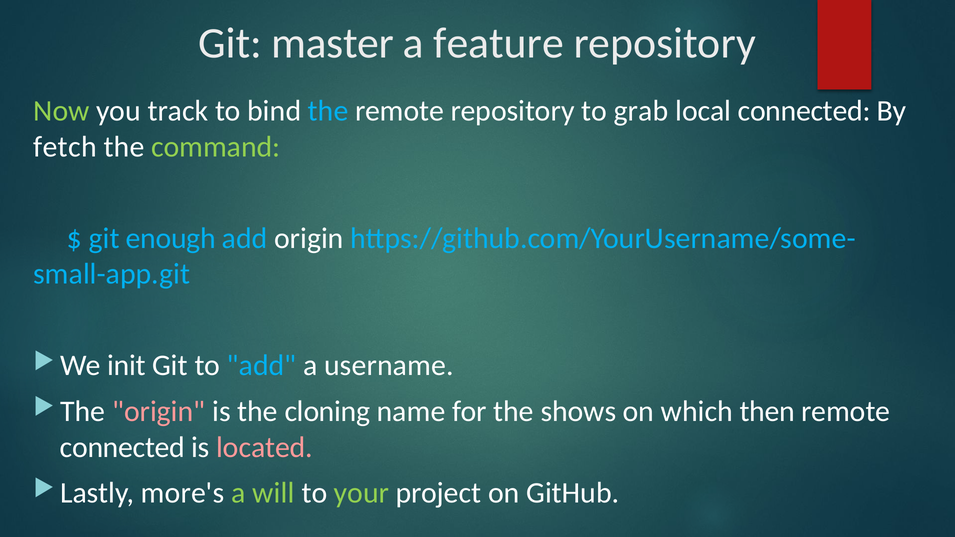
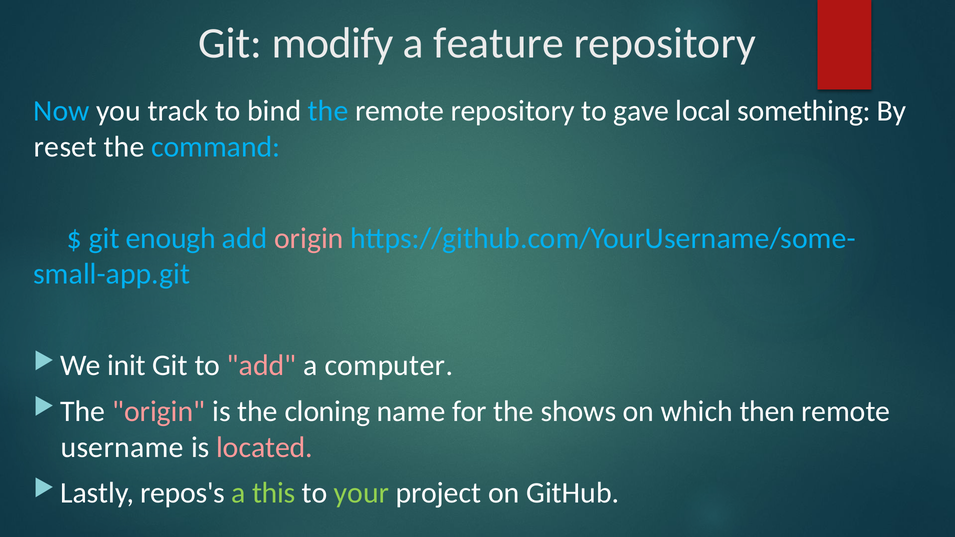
master: master -> modify
Now colour: light green -> light blue
grab: grab -> gave
local connected: connected -> something
fetch: fetch -> reset
command colour: light green -> light blue
origin at (309, 238) colour: white -> pink
add at (262, 366) colour: light blue -> pink
username: username -> computer
connected at (122, 447): connected -> username
more's: more's -> repos's
will: will -> this
